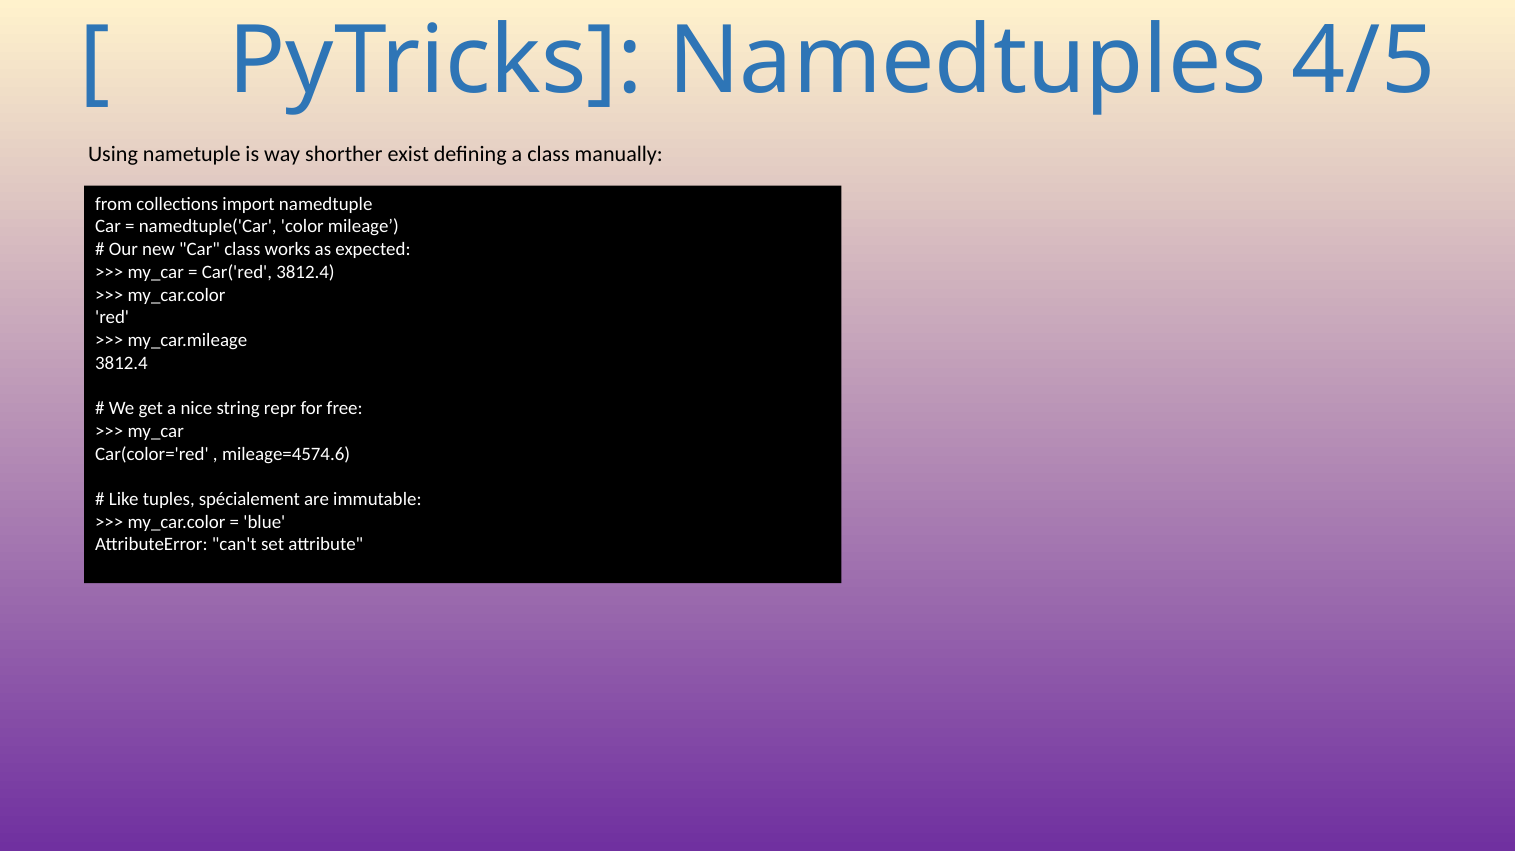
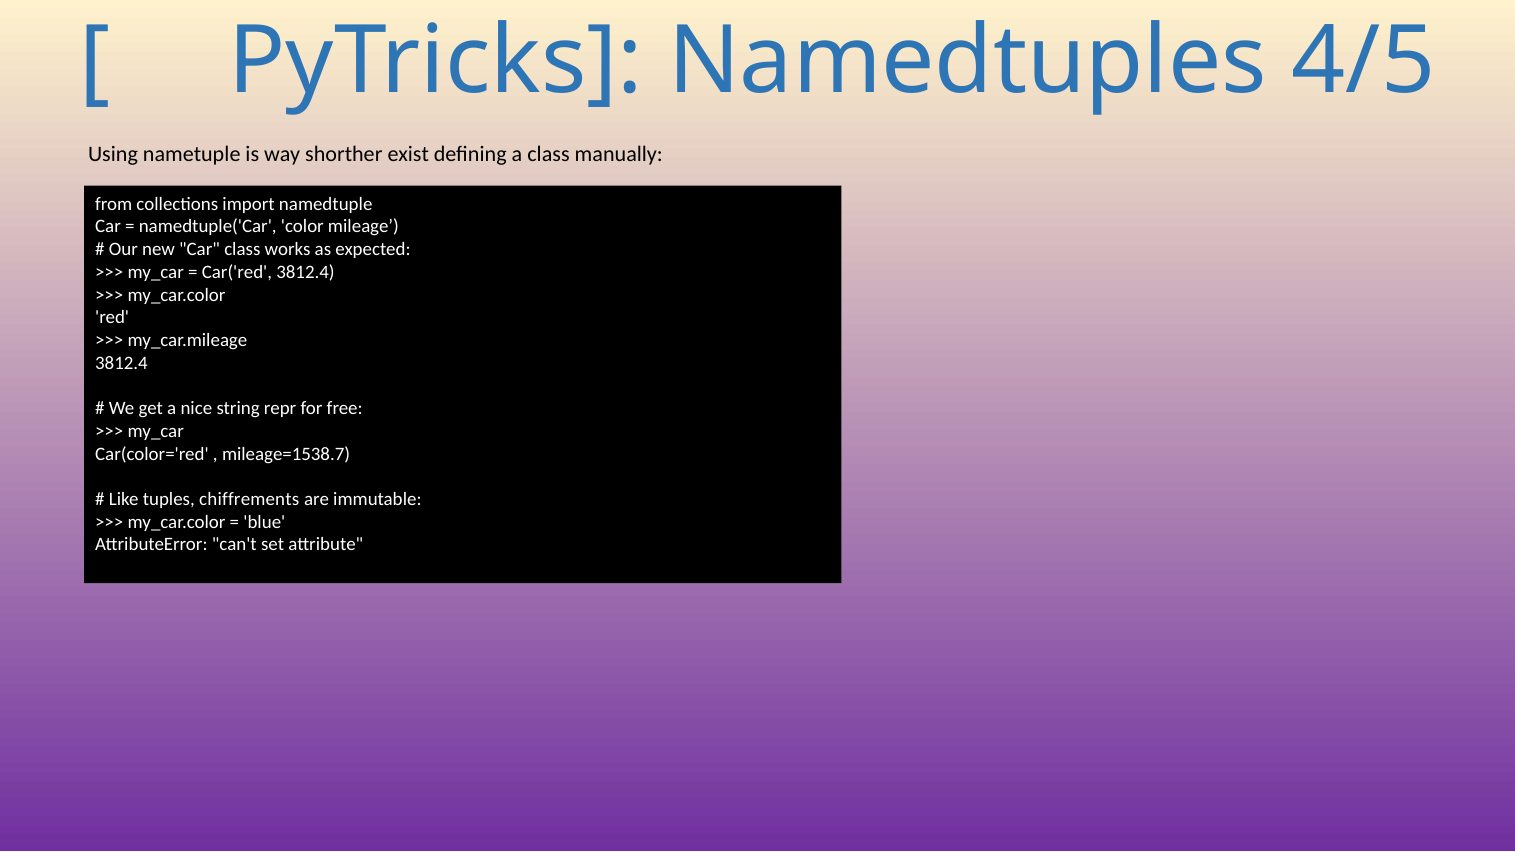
mileage=4574.6: mileage=4574.6 -> mileage=1538.7
spécialement: spécialement -> chiffrements
